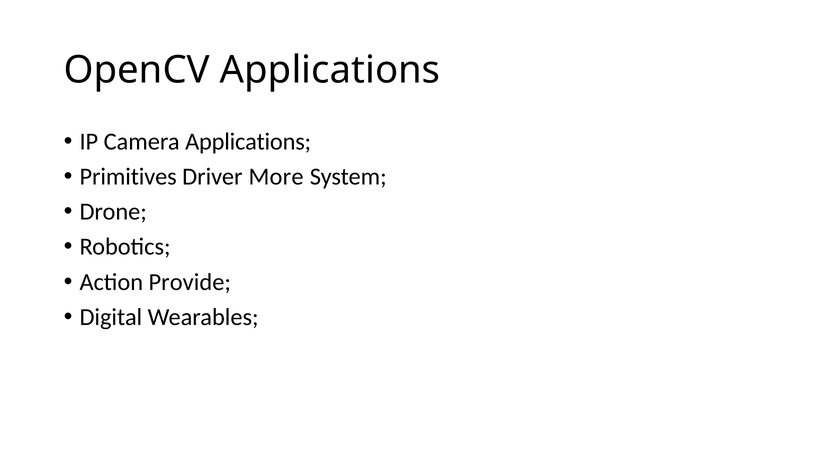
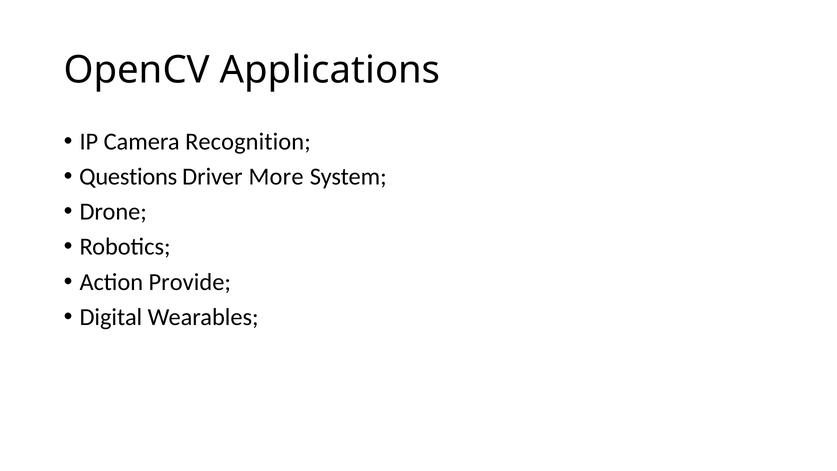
Camera Applications: Applications -> Recognition
Primitives: Primitives -> Questions
